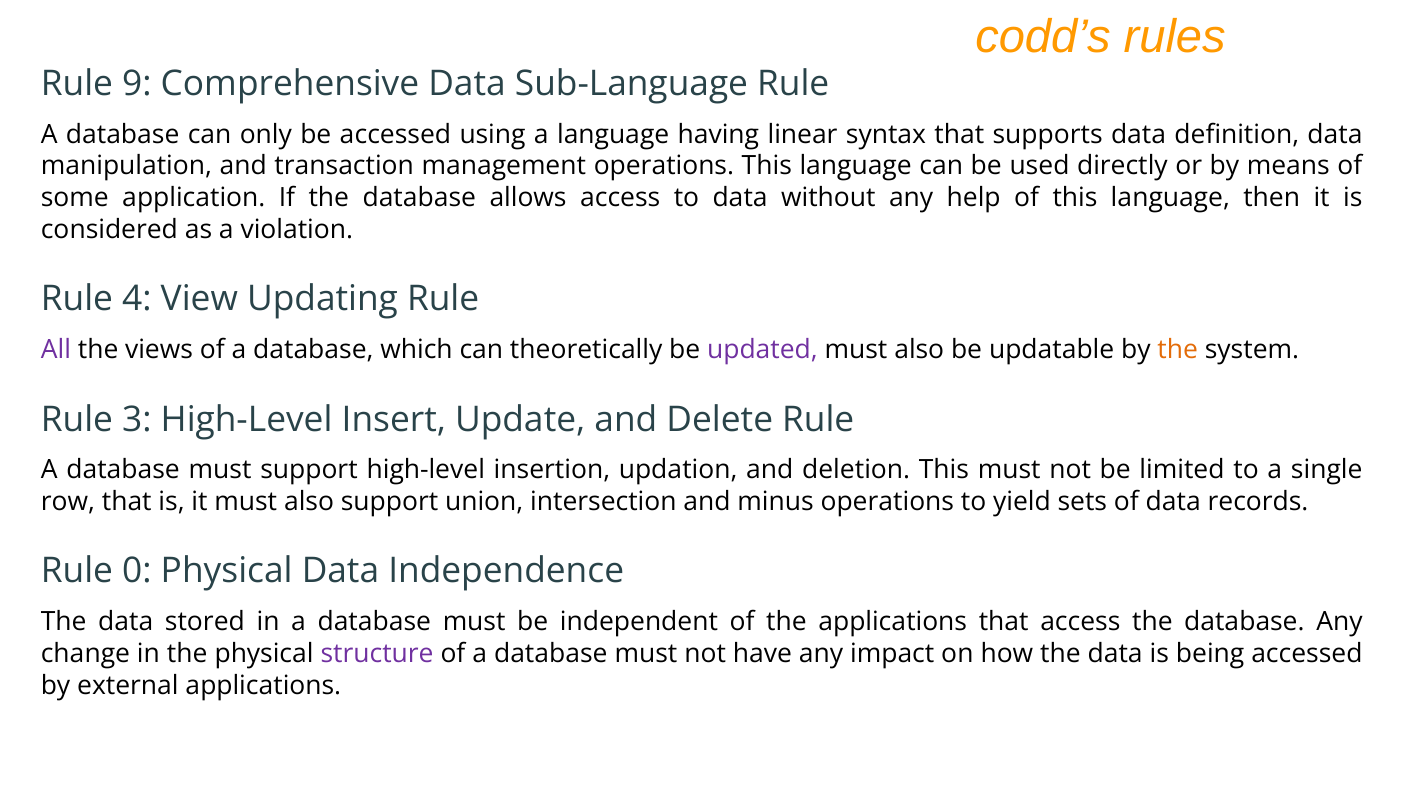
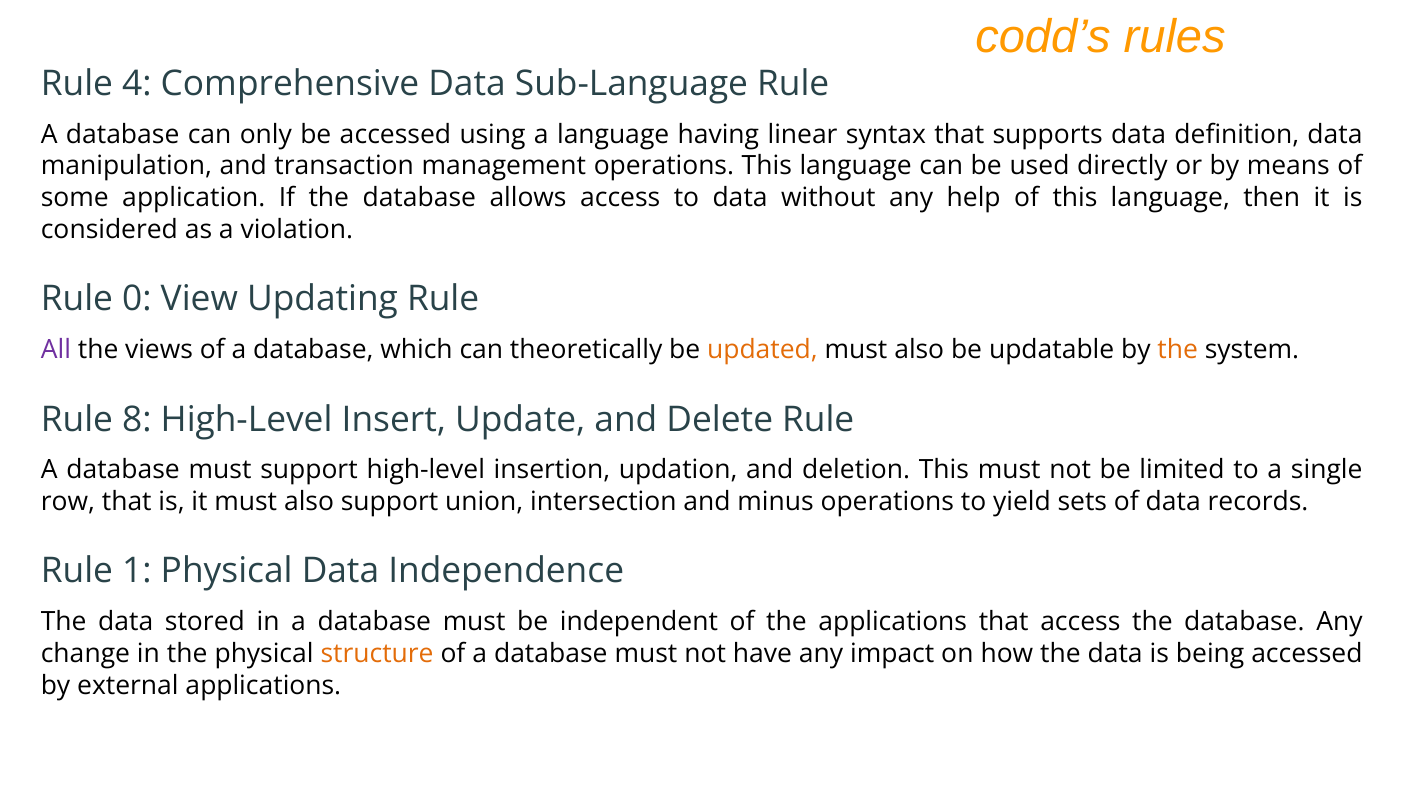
9: 9 -> 4
4: 4 -> 0
updated colour: purple -> orange
3: 3 -> 8
0: 0 -> 1
structure colour: purple -> orange
